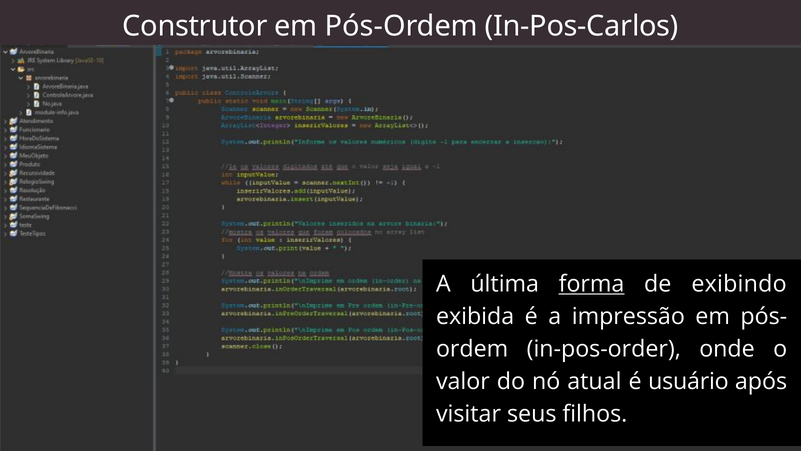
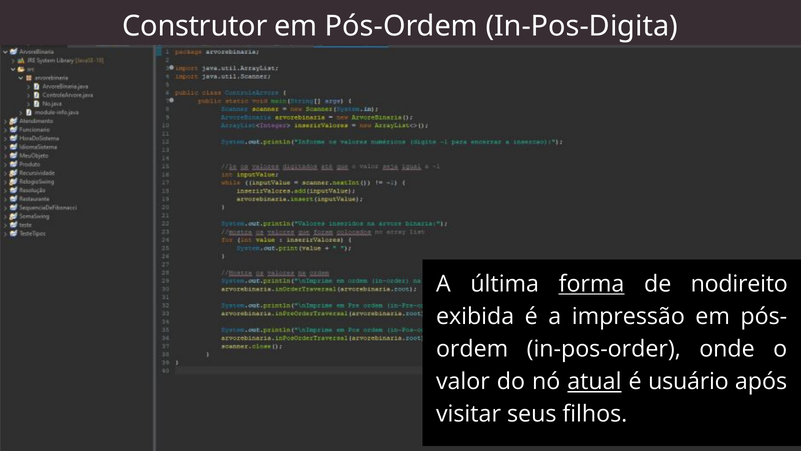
In-Pos-Carlos: In-Pos-Carlos -> In-Pos-Digita
exibindo: exibindo -> nodireito
atual underline: none -> present
